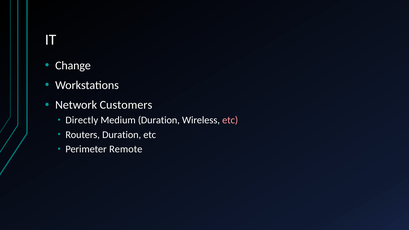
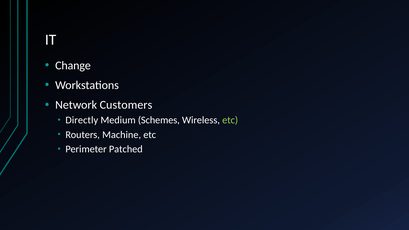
Medium Duration: Duration -> Schemes
etc at (230, 120) colour: pink -> light green
Routers Duration: Duration -> Machine
Remote: Remote -> Patched
